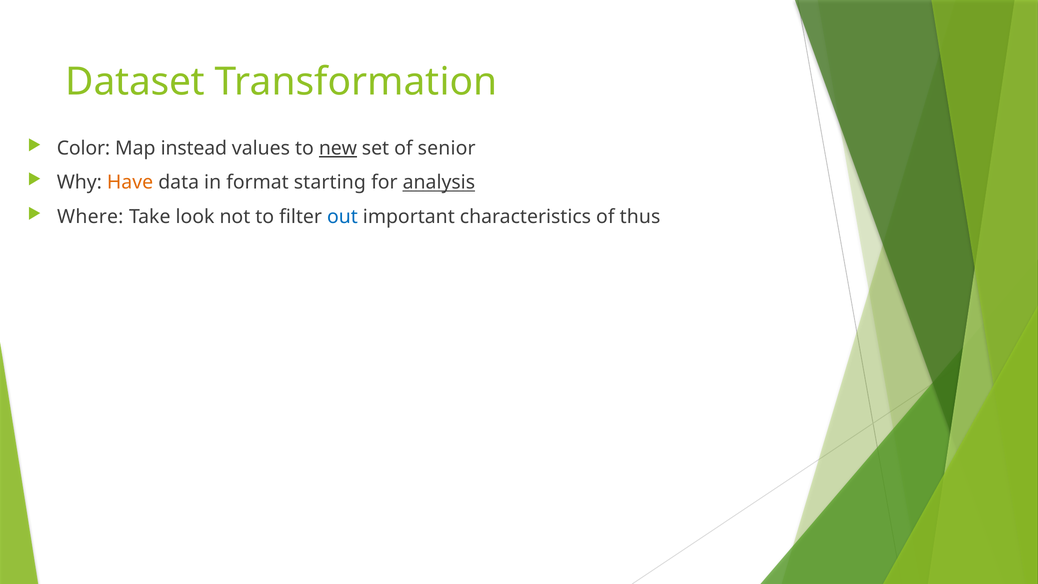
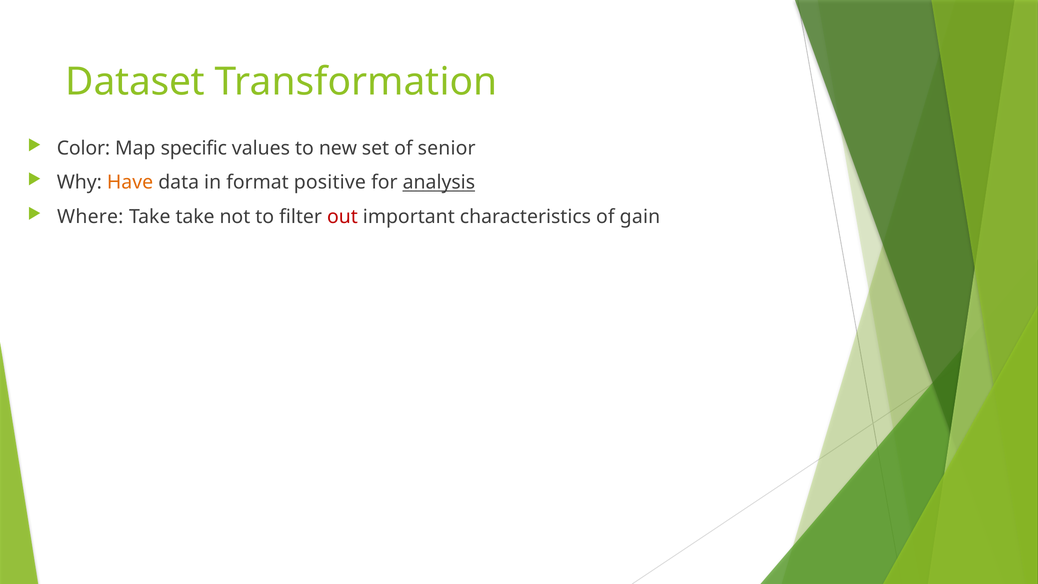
instead: instead -> specific
new underline: present -> none
starting: starting -> positive
Take look: look -> take
out colour: blue -> red
thus: thus -> gain
